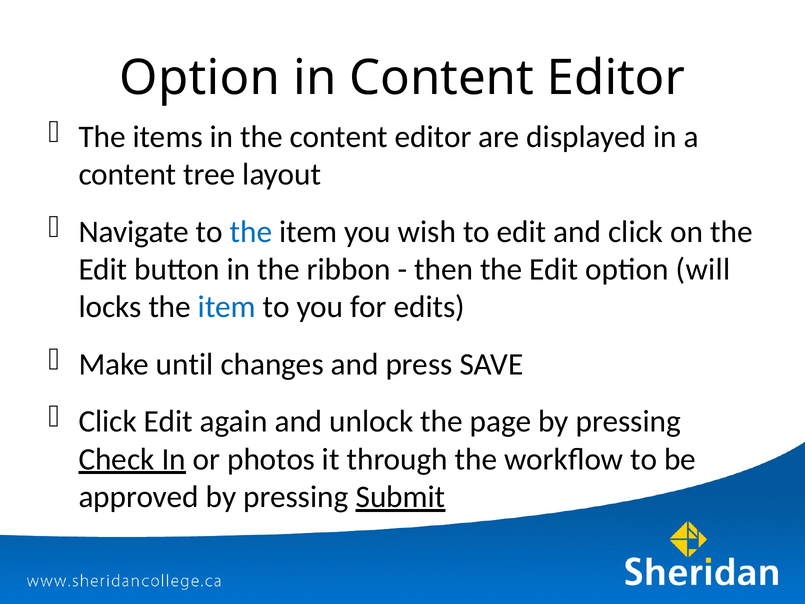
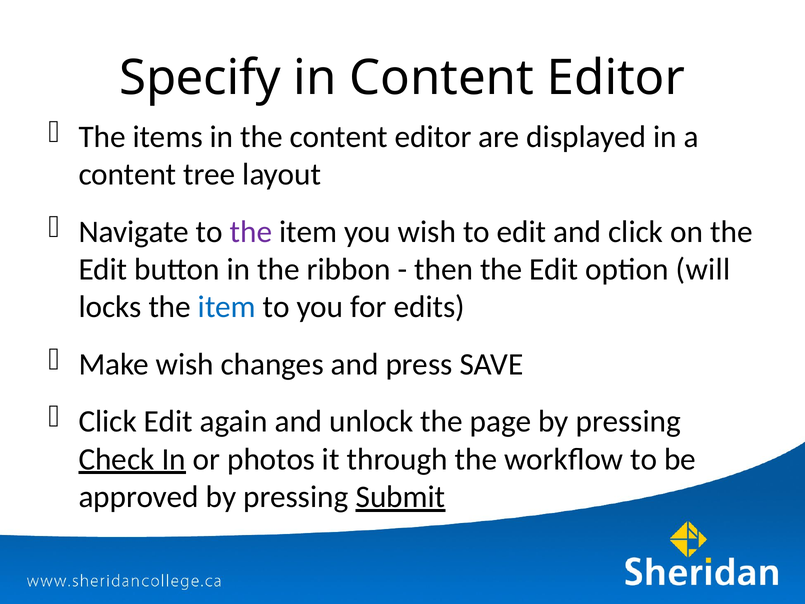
Option at (200, 78): Option -> Specify
the at (251, 232) colour: blue -> purple
Make until: until -> wish
